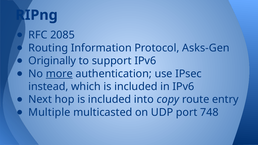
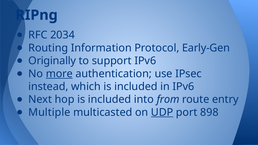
2085: 2085 -> 2034
Asks-Gen: Asks-Gen -> Early-Gen
copy: copy -> from
UDP underline: none -> present
748: 748 -> 898
